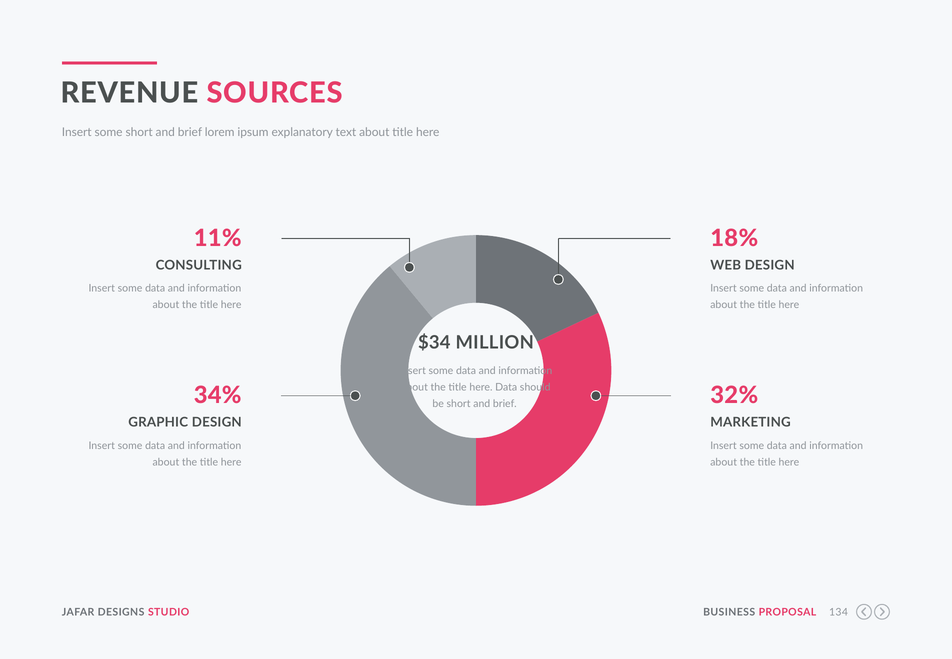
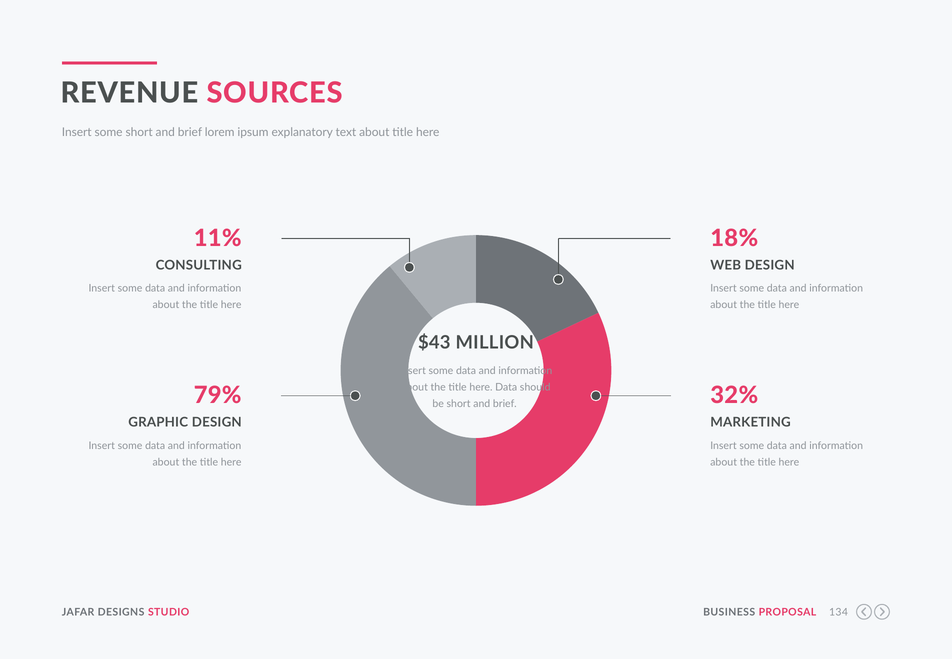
$34: $34 -> $43
34%: 34% -> 79%
